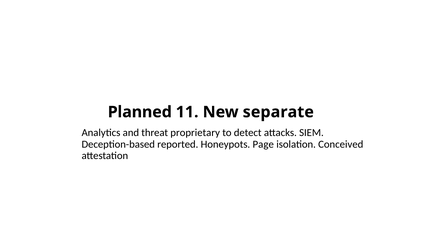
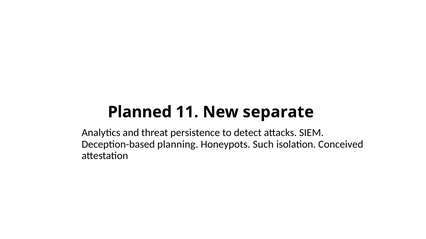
proprietary: proprietary -> persistence
reported: reported -> planning
Page: Page -> Such
